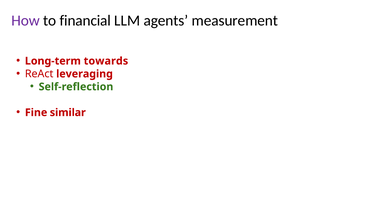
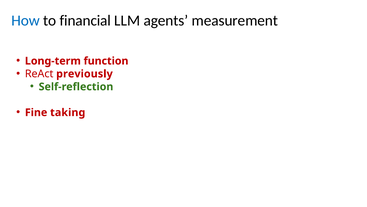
How colour: purple -> blue
towards: towards -> function
leveraging: leveraging -> previously
similar: similar -> taking
